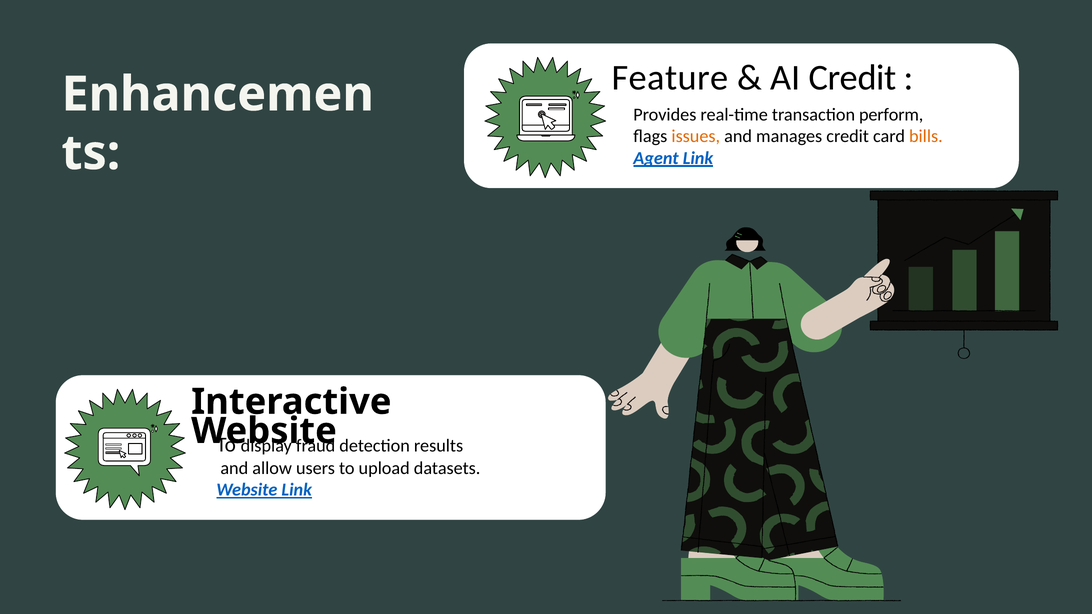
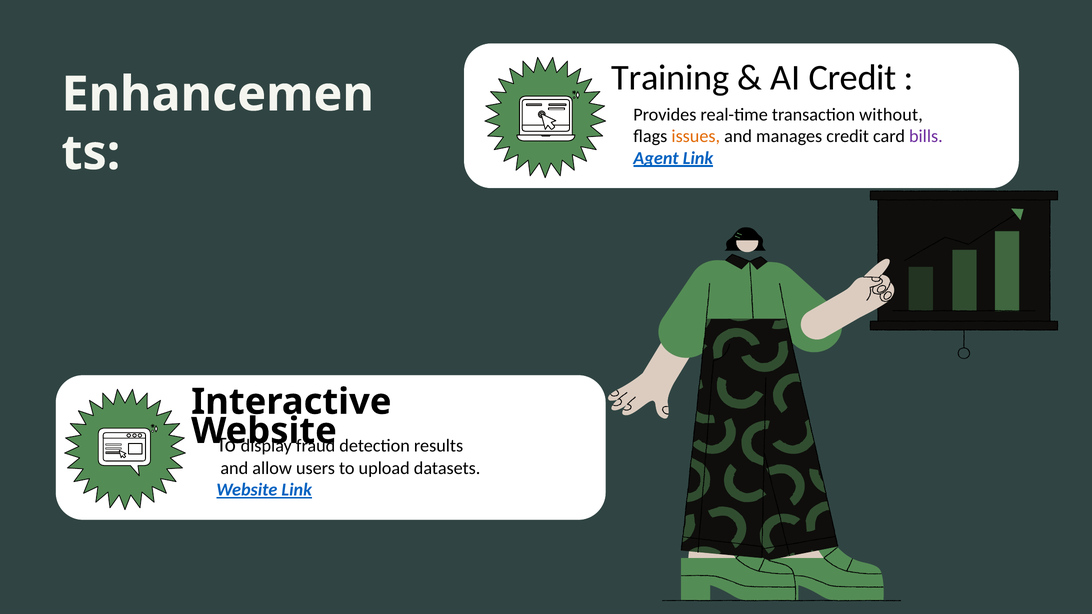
Feature: Feature -> Training
perform: perform -> without
bills colour: orange -> purple
